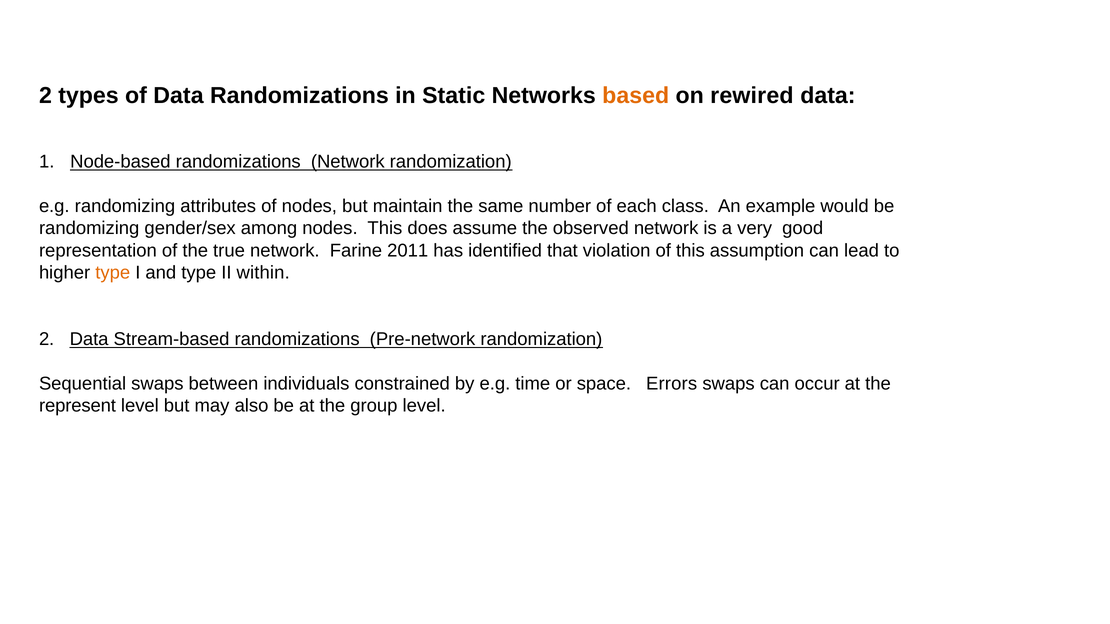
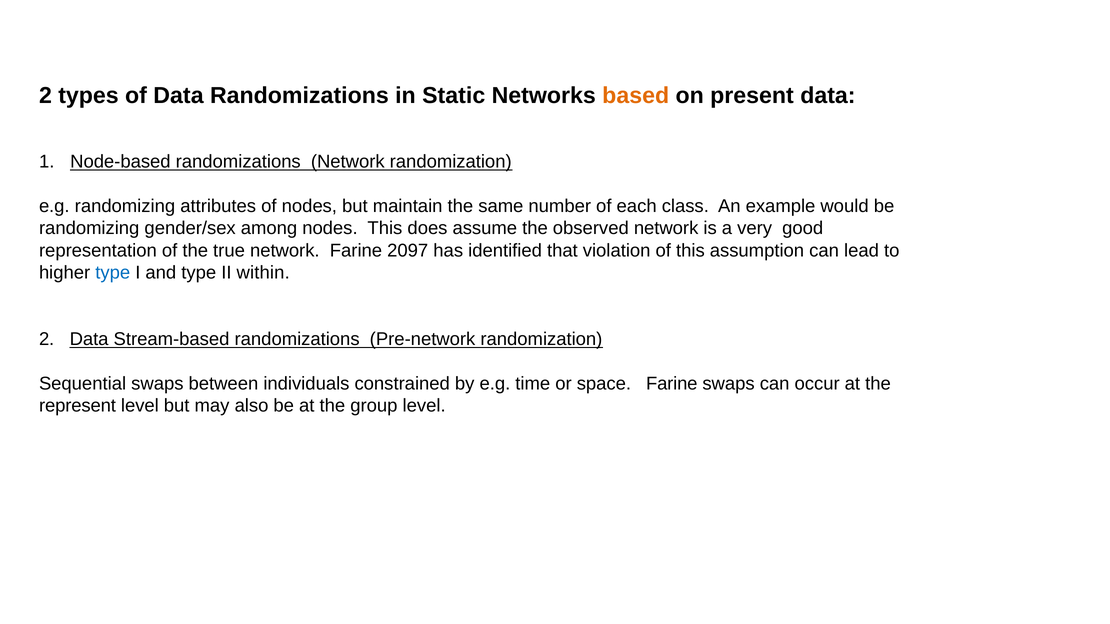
rewired: rewired -> present
2011: 2011 -> 2097
type at (113, 273) colour: orange -> blue
space Errors: Errors -> Farine
